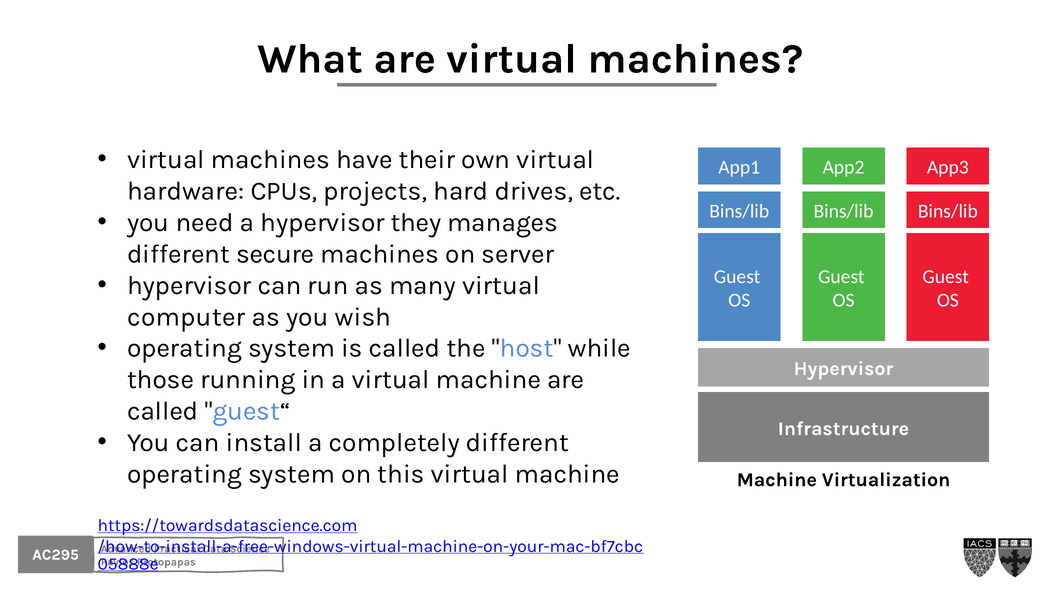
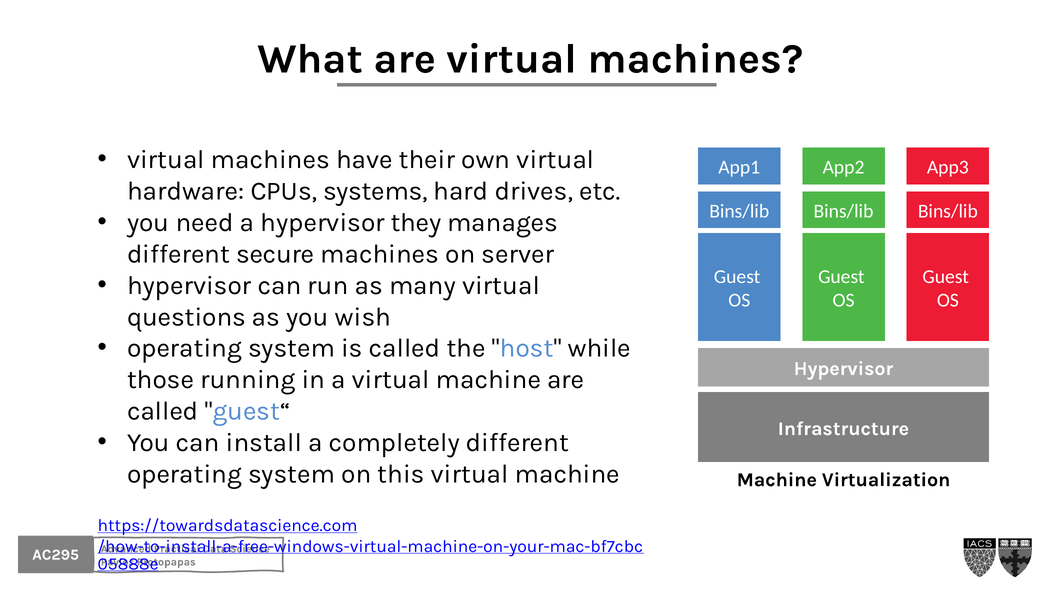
projects: projects -> systems
computer: computer -> questions
